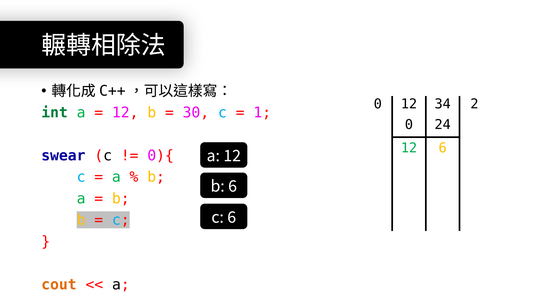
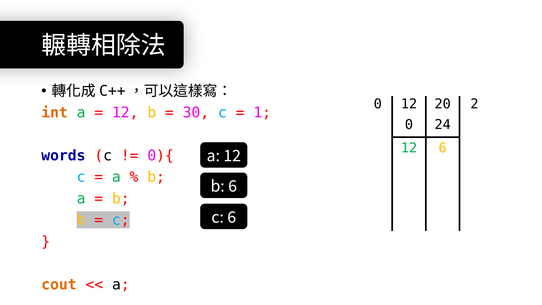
34: 34 -> 20
int colour: green -> orange
swear: swear -> words
